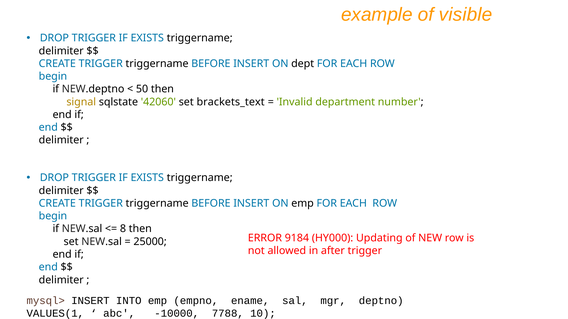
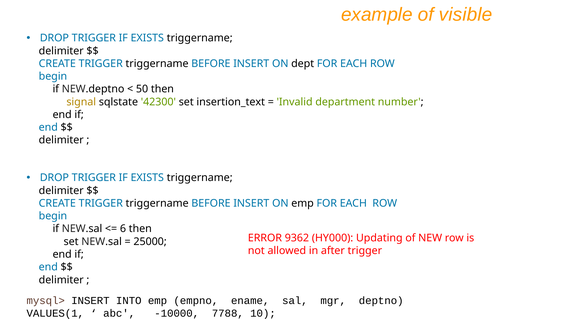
42060: 42060 -> 42300
brackets_text: brackets_text -> insertion_text
8: 8 -> 6
9184: 9184 -> 9362
